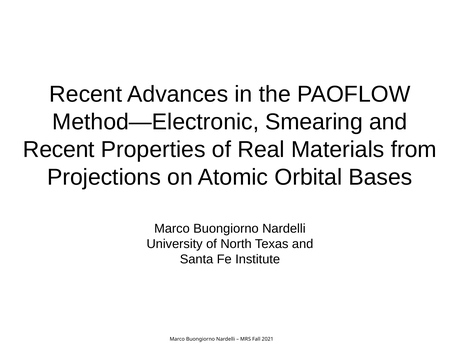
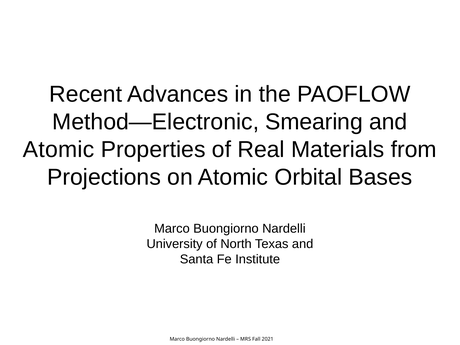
Recent at (59, 150): Recent -> Atomic
